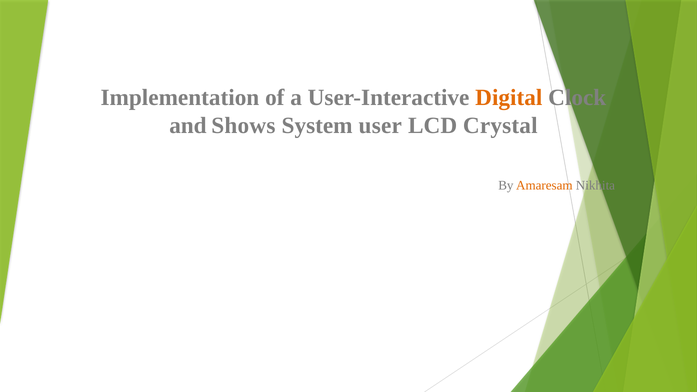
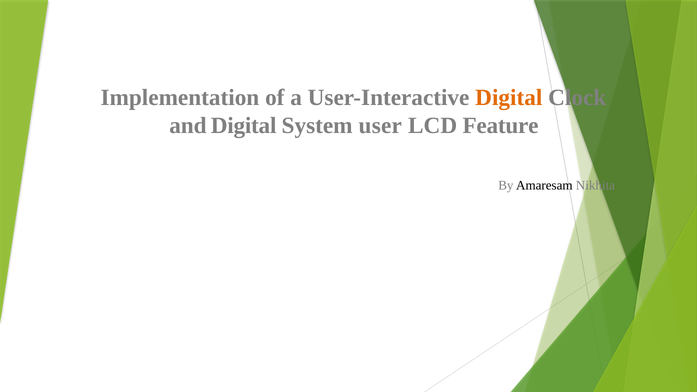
and Shows: Shows -> Digital
Crystal: Crystal -> Feature
Amaresam colour: orange -> black
